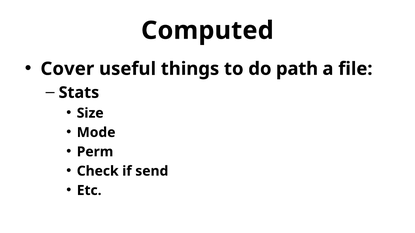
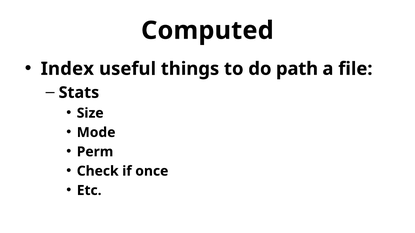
Cover: Cover -> Index
send: send -> once
